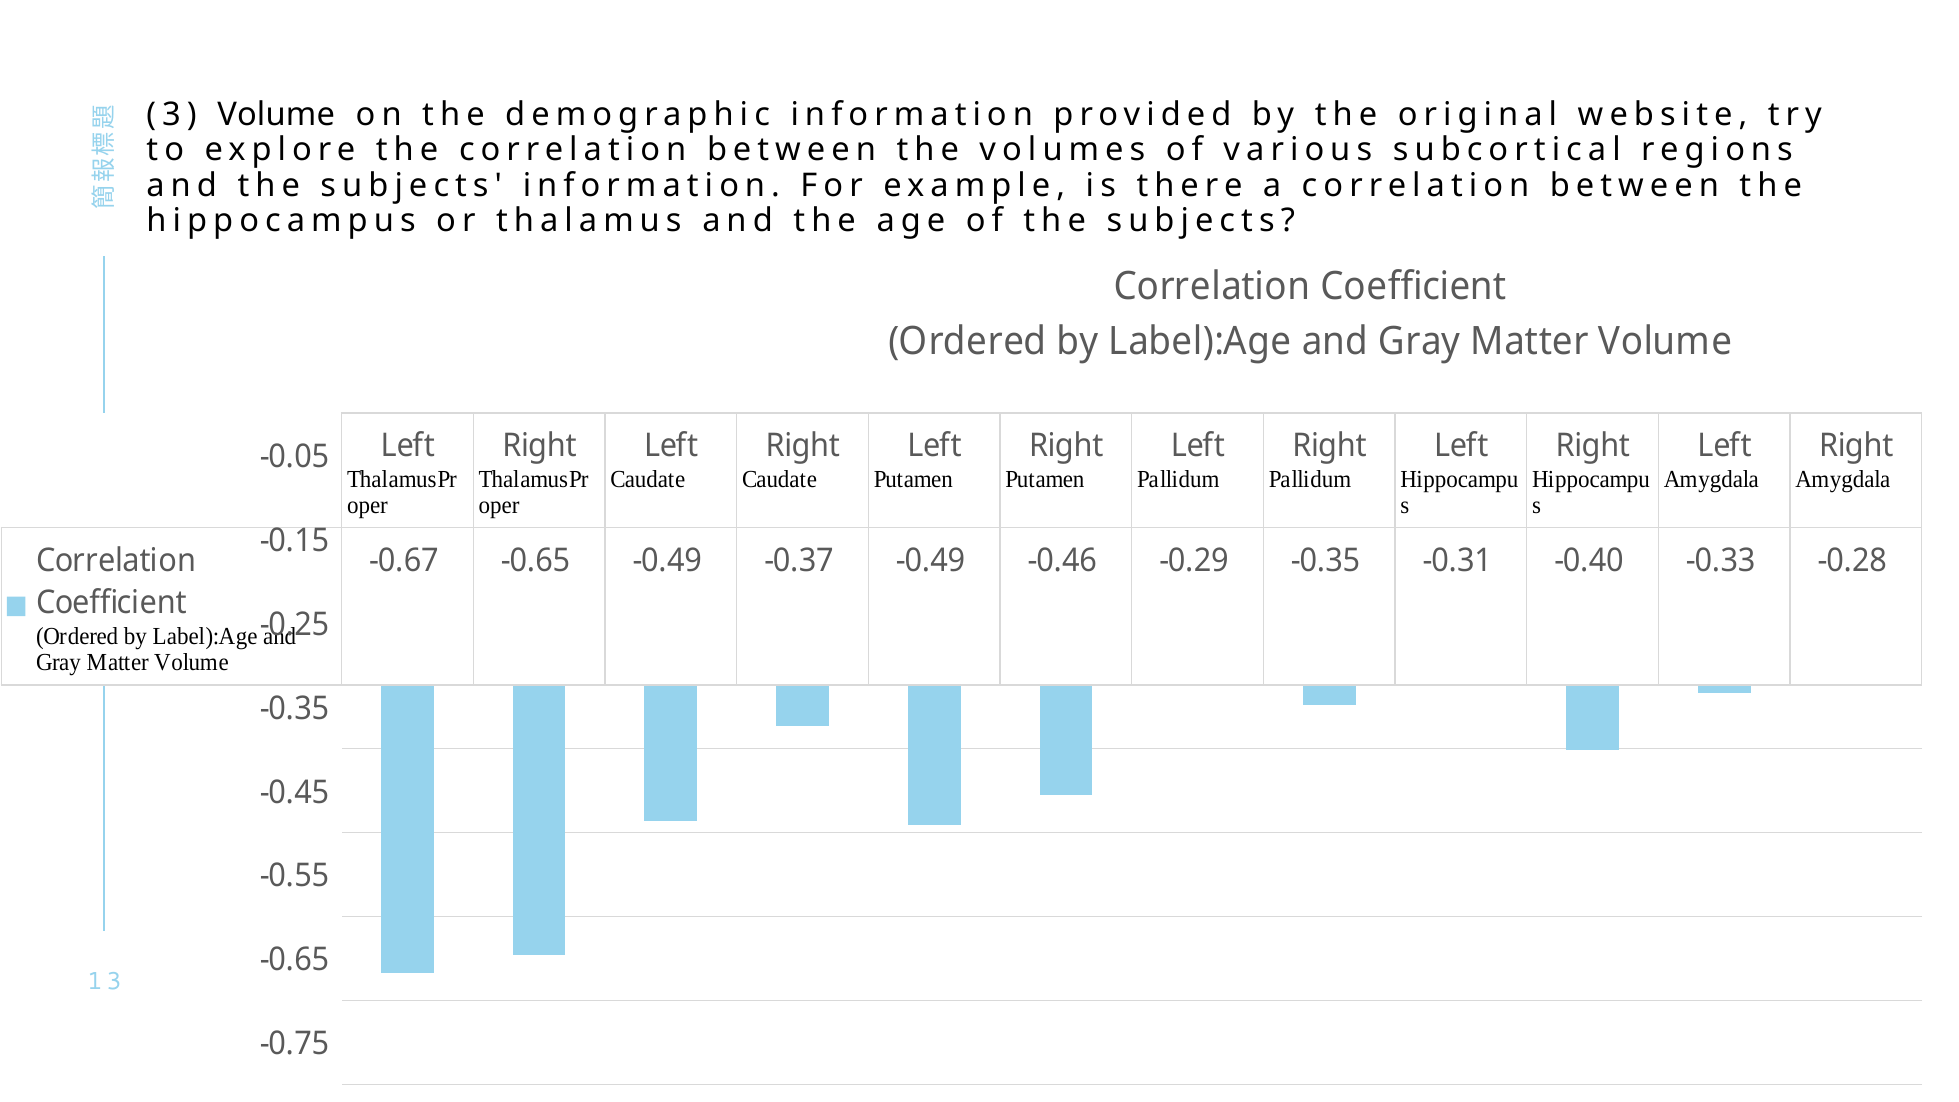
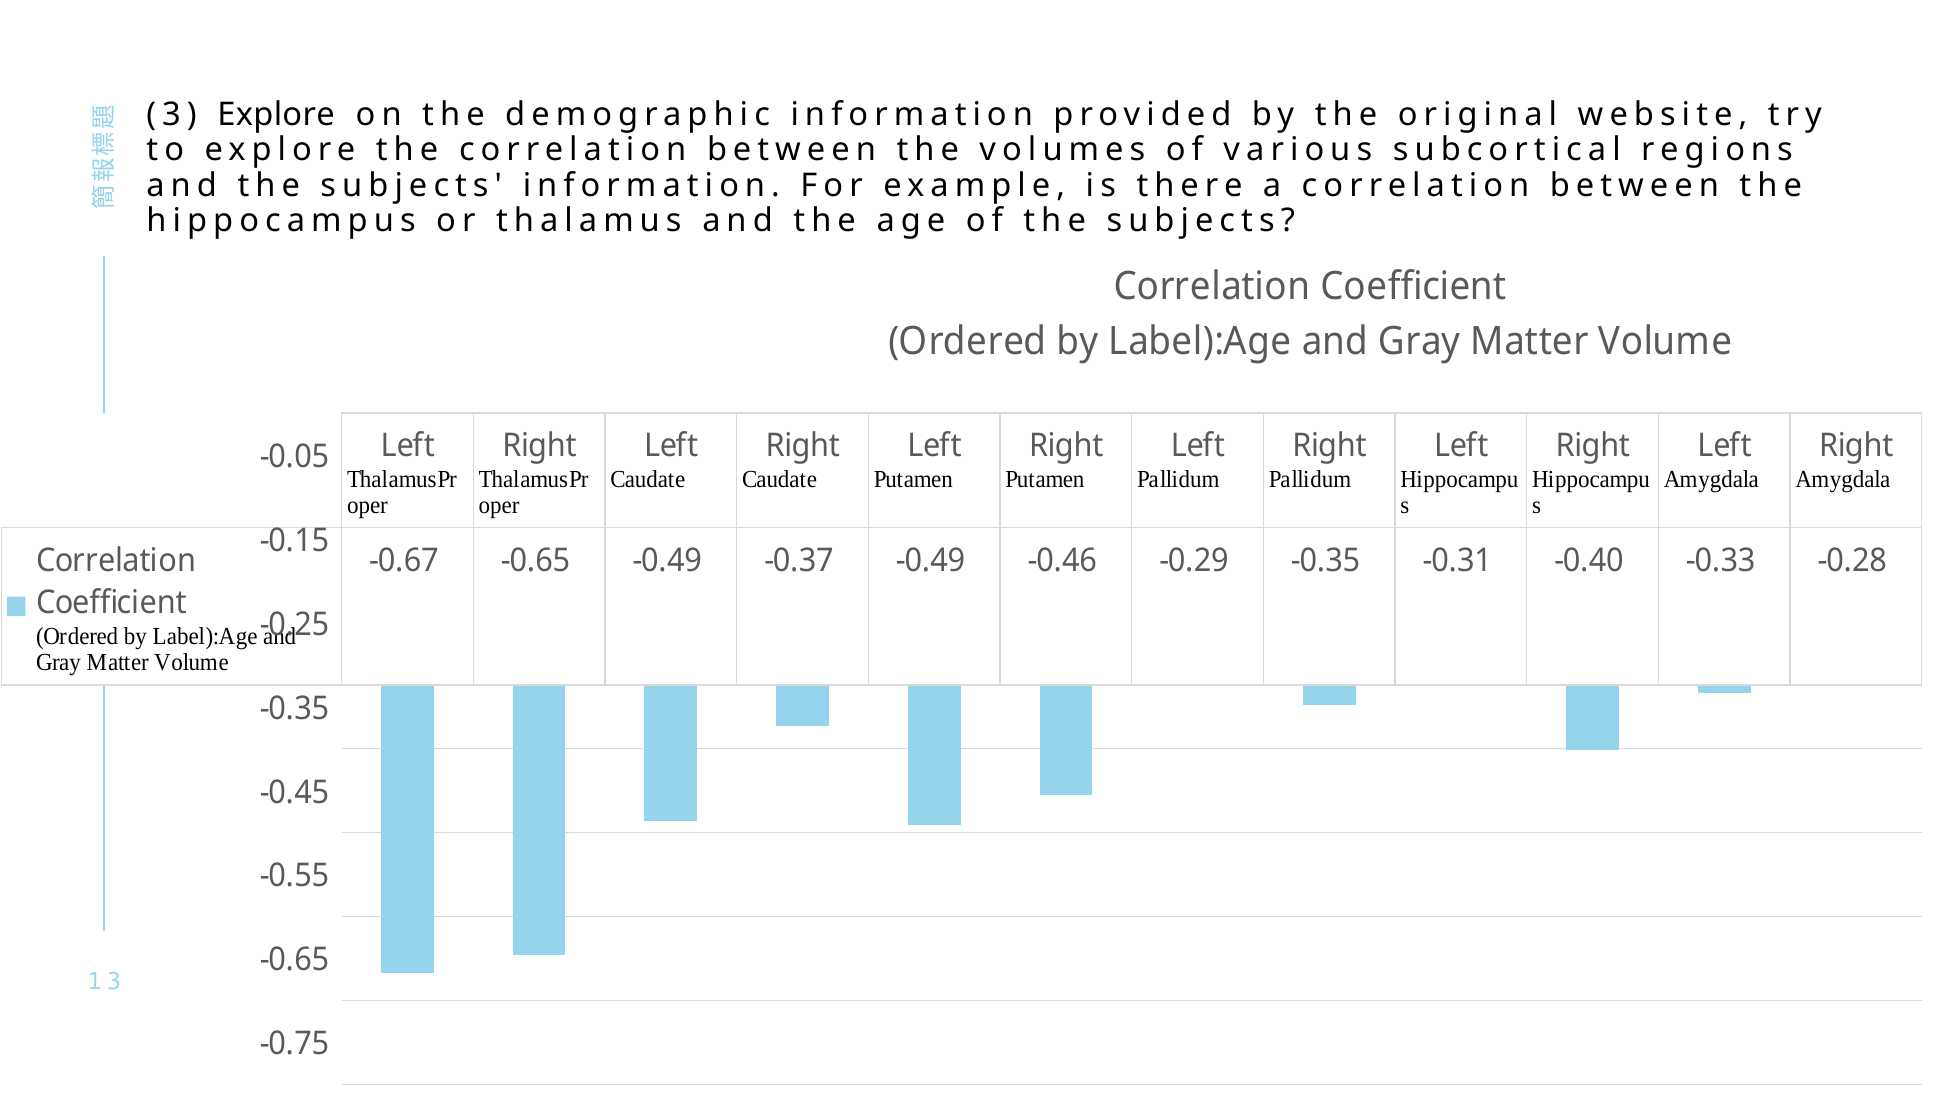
3 Volume: Volume -> Explore
